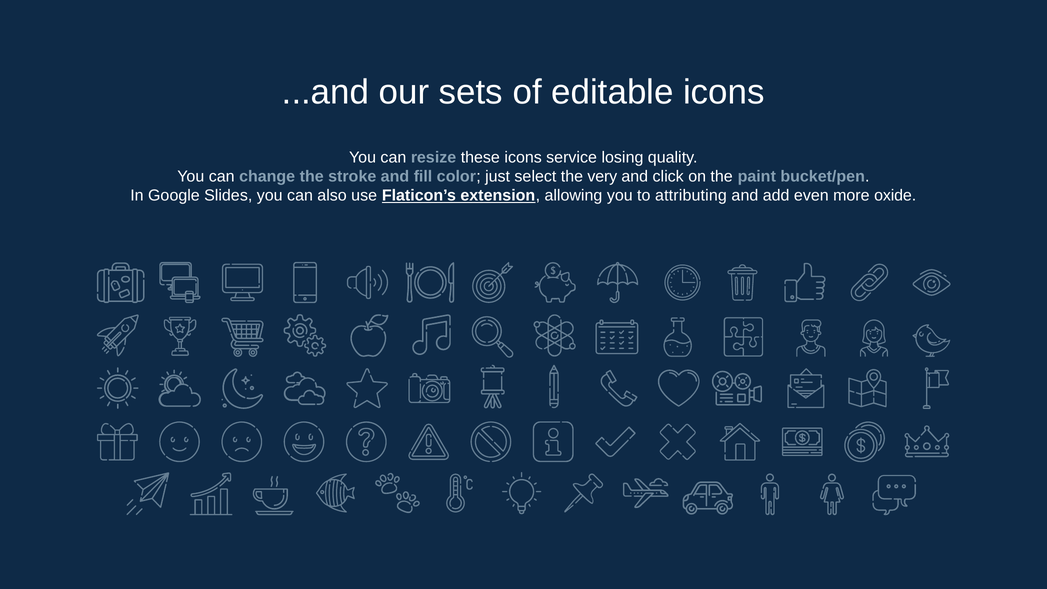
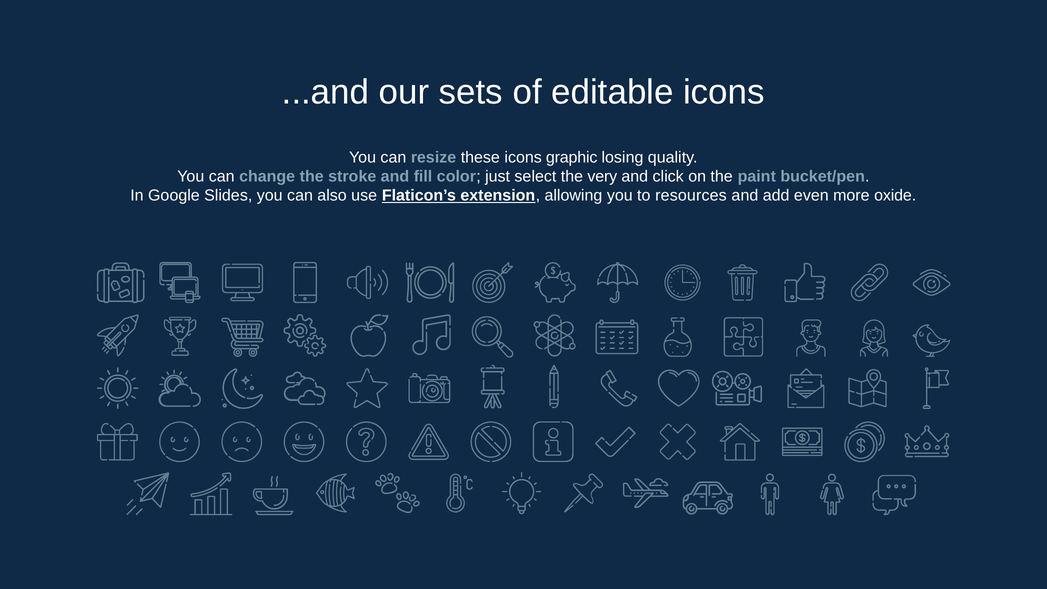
service: service -> graphic
attributing: attributing -> resources
